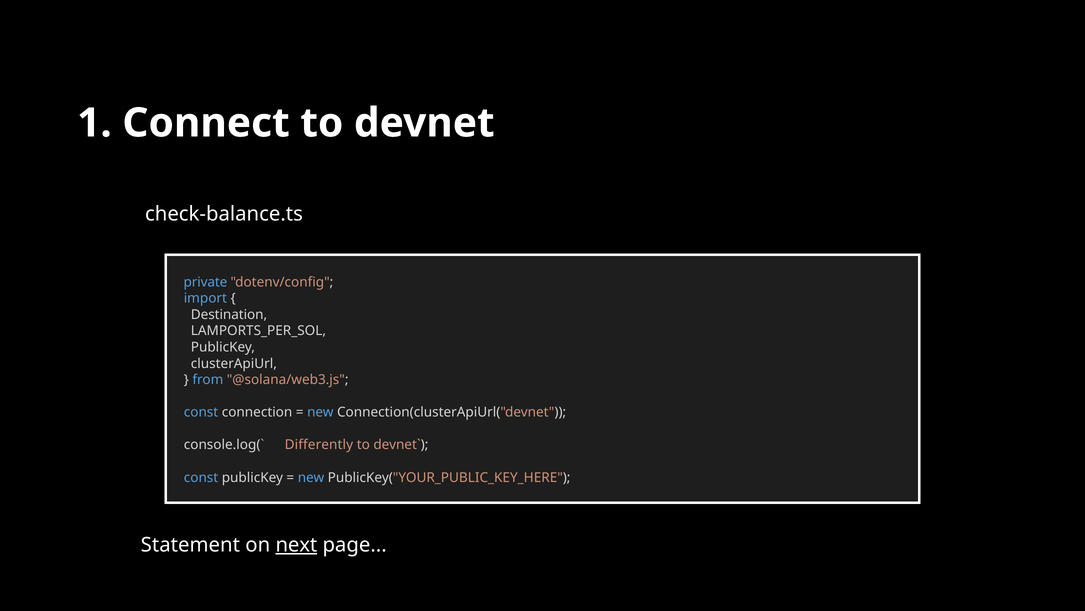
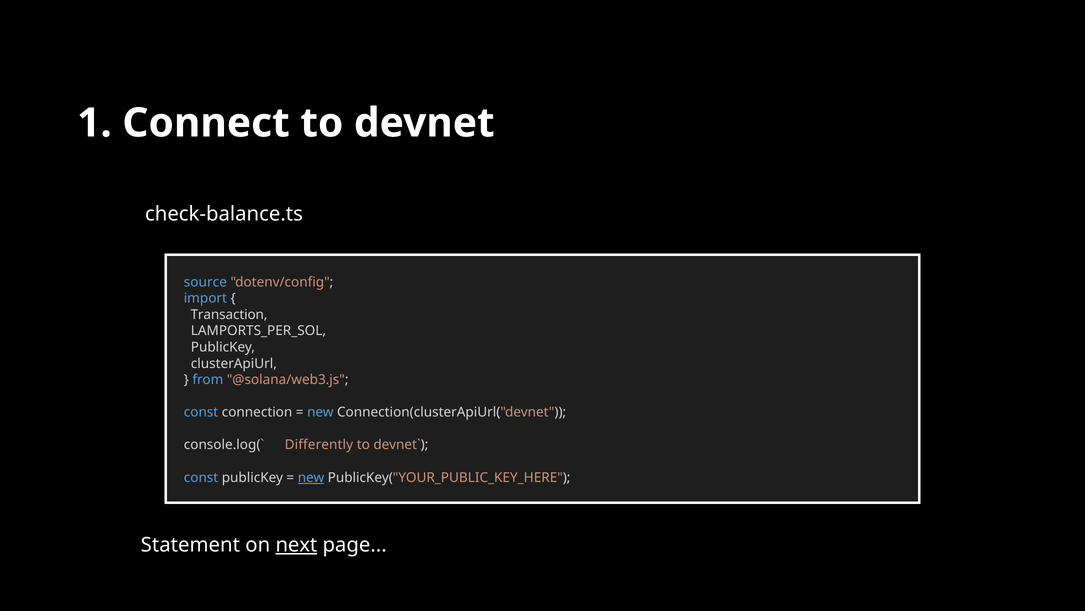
private: private -> source
Destination: Destination -> Transaction
new at (311, 477) underline: none -> present
